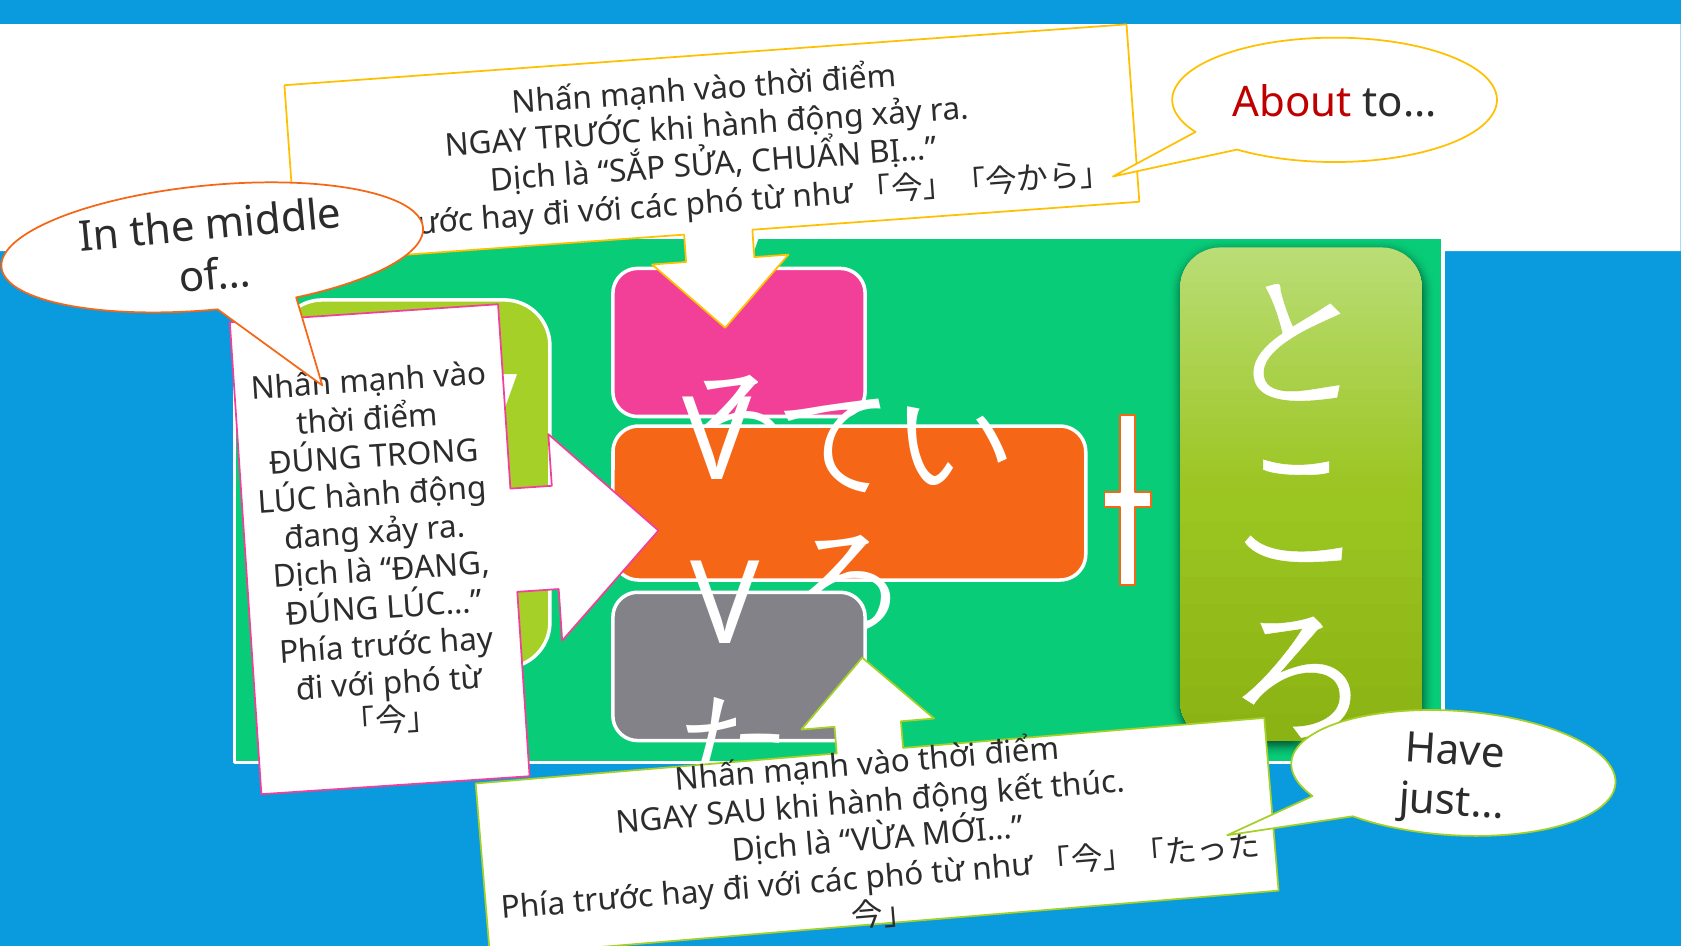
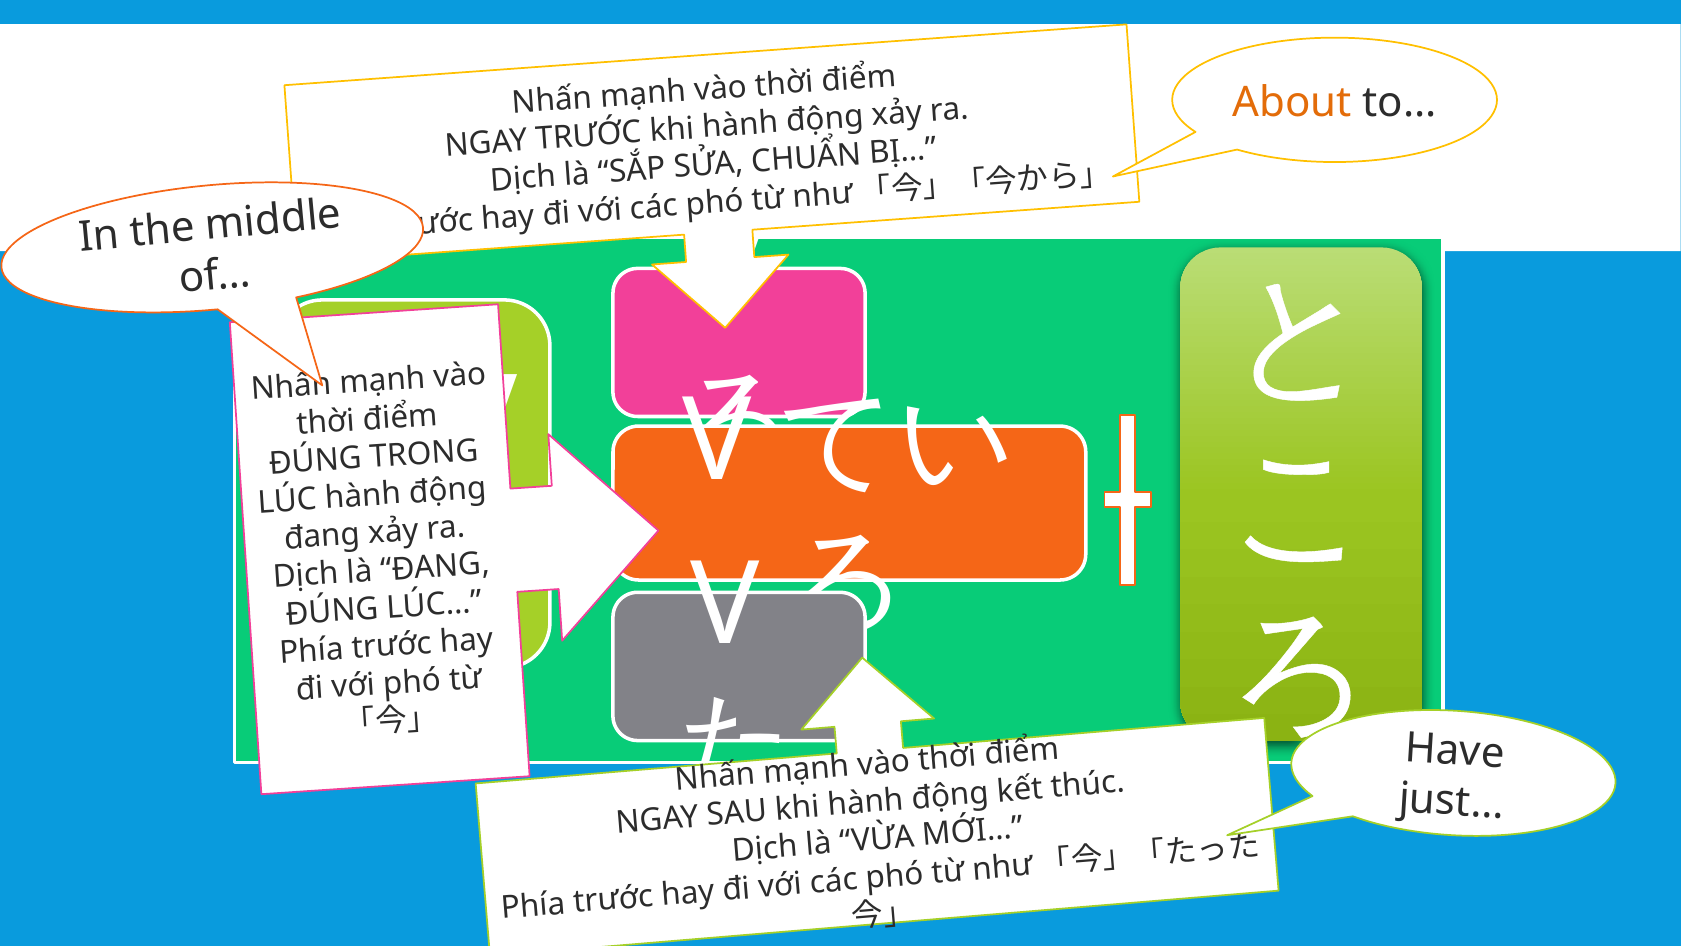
About colour: red -> orange
